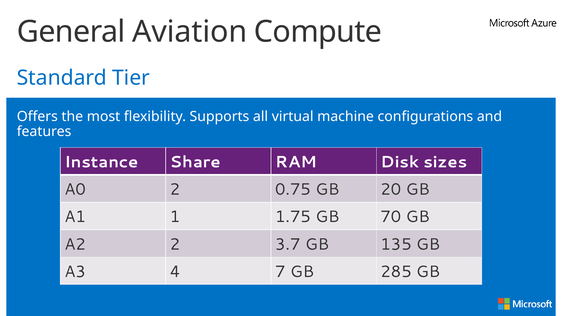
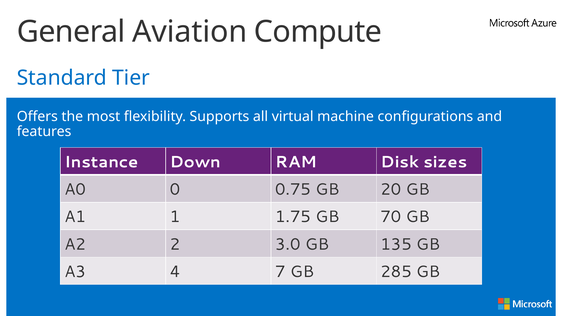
Share: Share -> Down
A0 2: 2 -> 0
3.7: 3.7 -> 3.0
